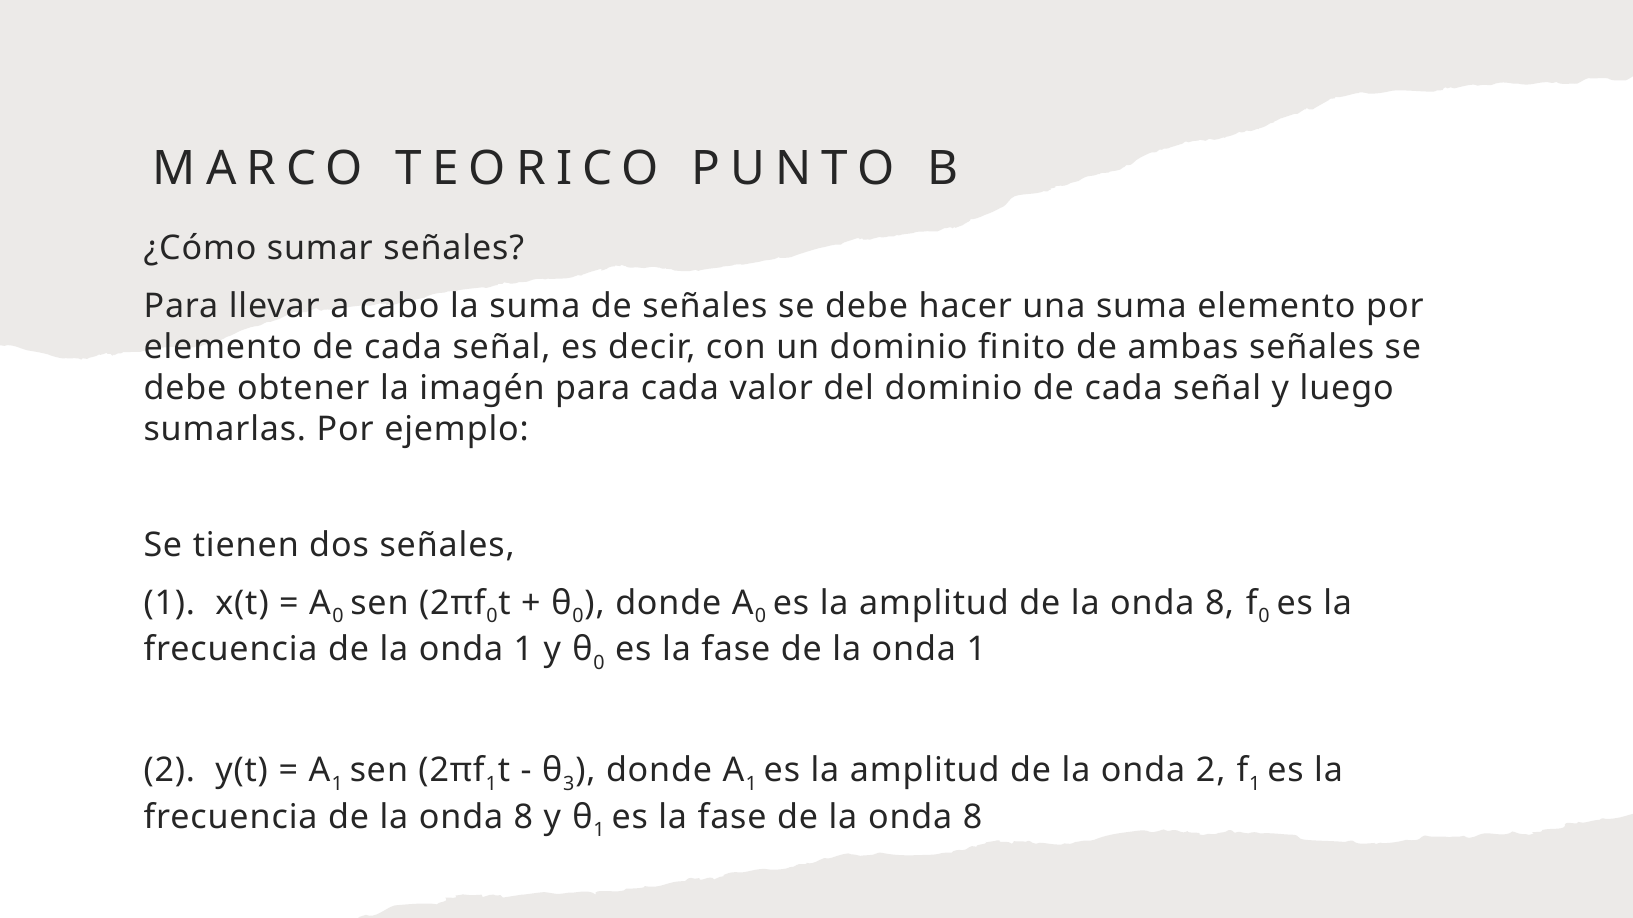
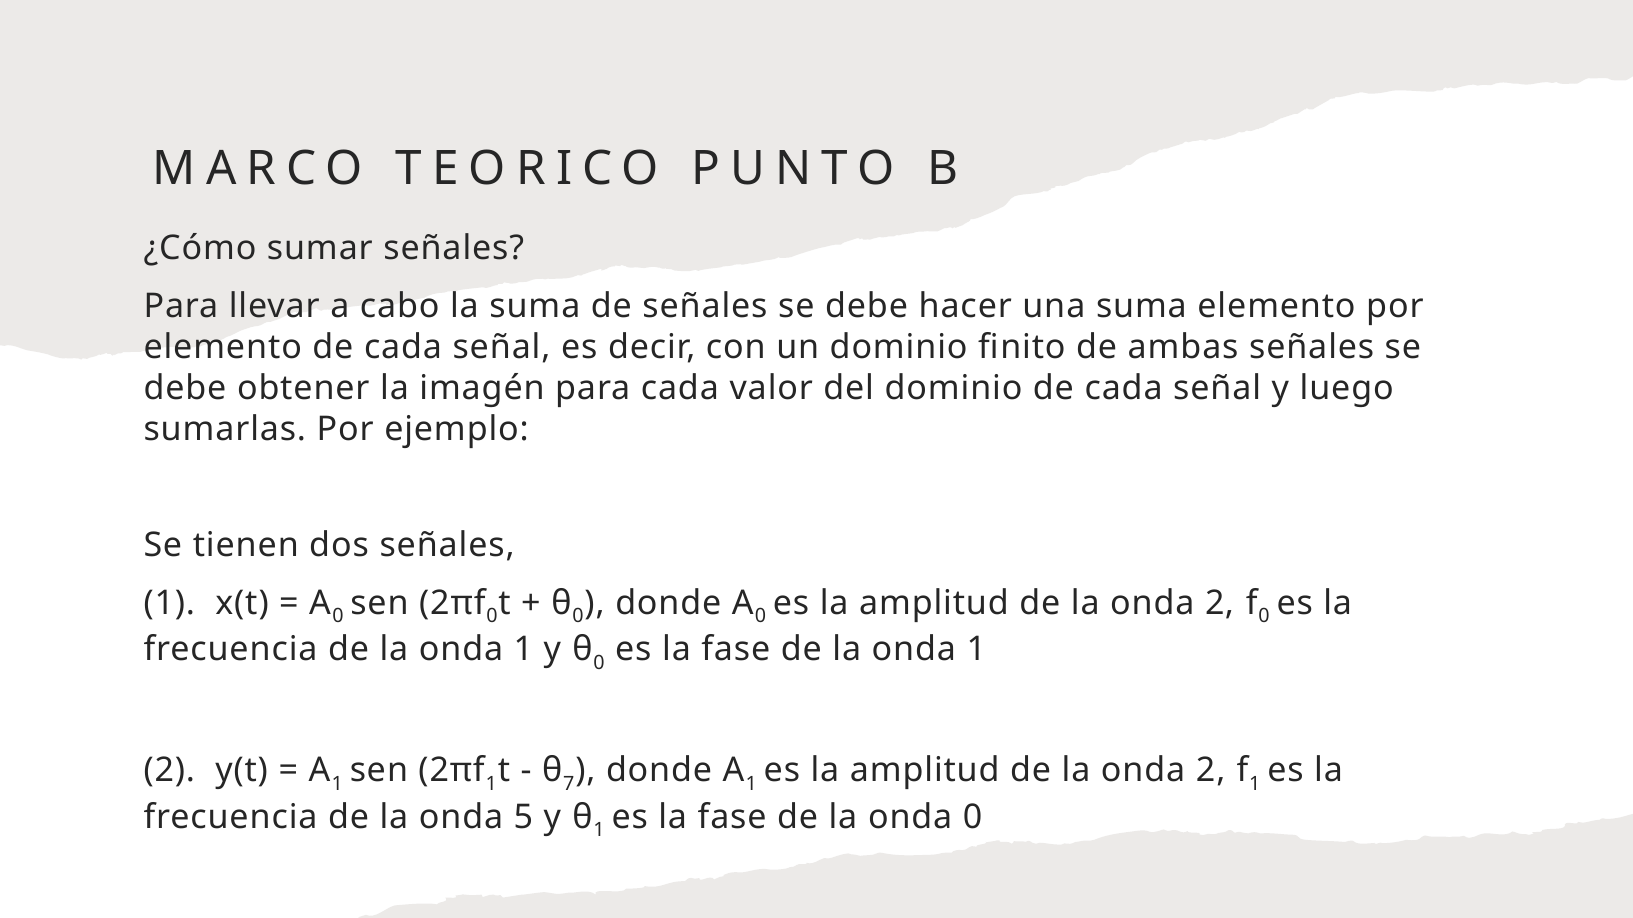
8 at (1220, 603): 8 -> 2
3: 3 -> 7
8 at (523, 818): 8 -> 5
8 at (973, 818): 8 -> 0
